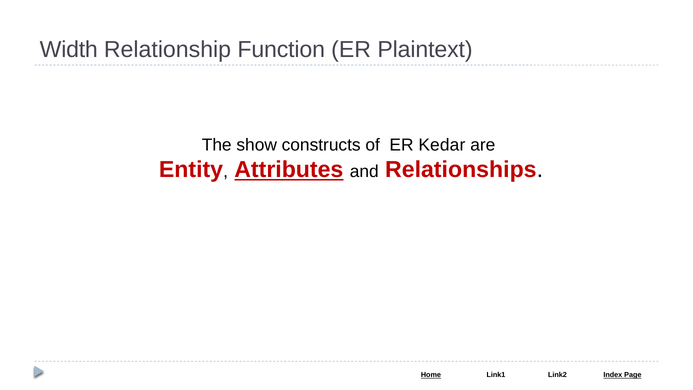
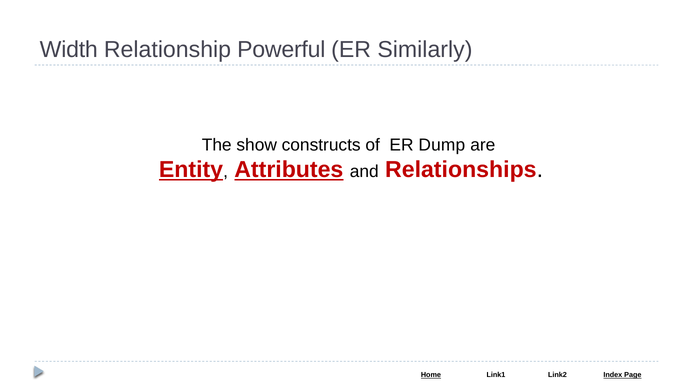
Function: Function -> Powerful
Plaintext: Plaintext -> Similarly
Kedar: Kedar -> Dump
Entity underline: none -> present
